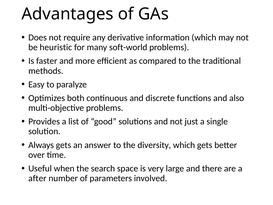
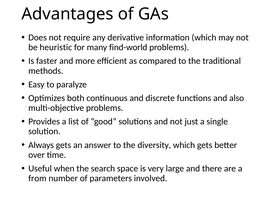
soft-world: soft-world -> find-world
after: after -> from
